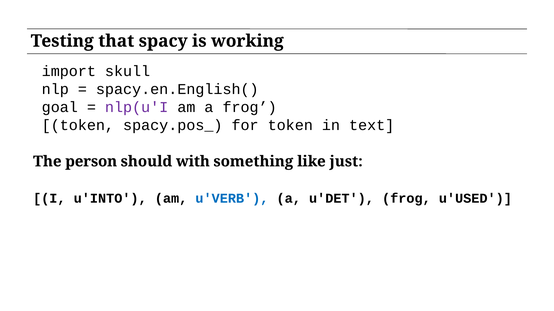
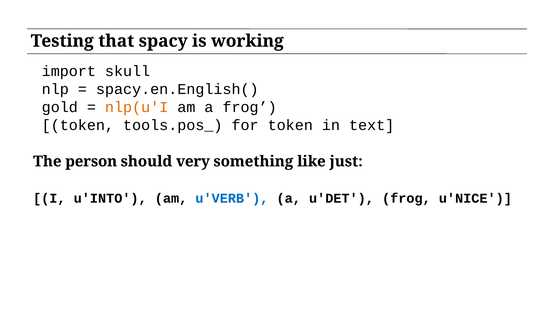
goal: goal -> gold
nlp(u'I colour: purple -> orange
spacy.pos_: spacy.pos_ -> tools.pos_
with: with -> very
u'USED: u'USED -> u'NICE
